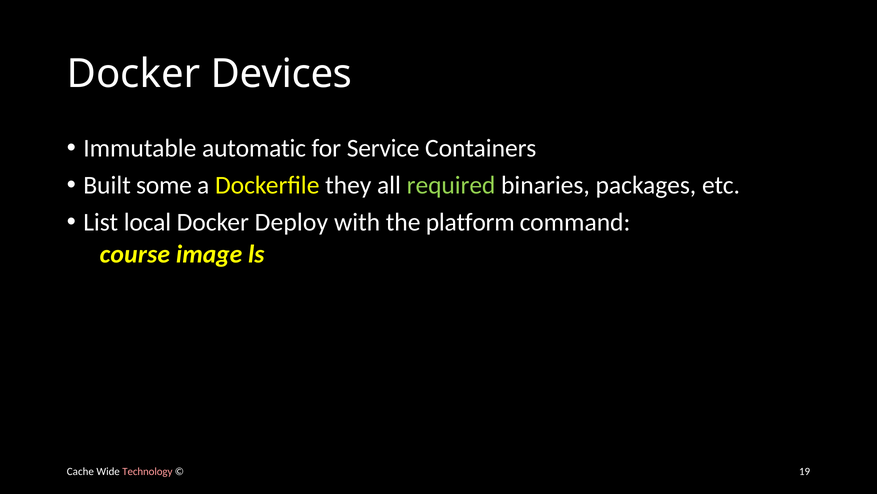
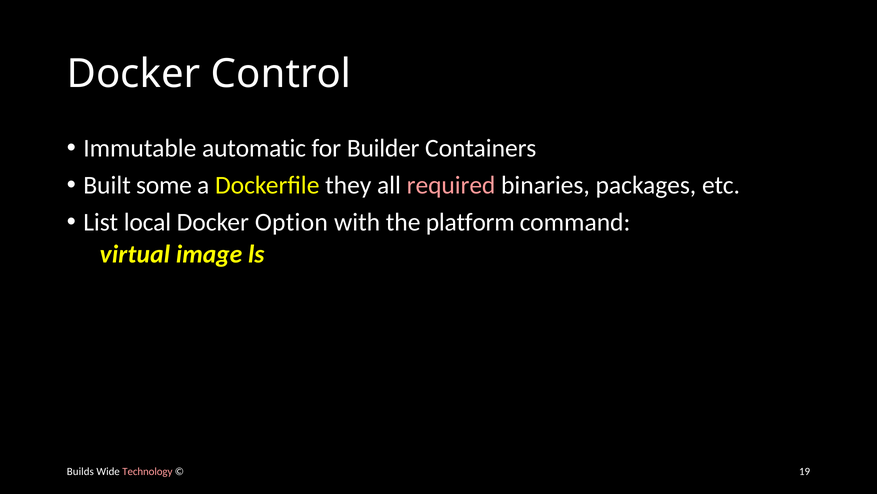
Devices: Devices -> Control
Service: Service -> Builder
required colour: light green -> pink
Deploy: Deploy -> Option
course: course -> virtual
Cache: Cache -> Builds
